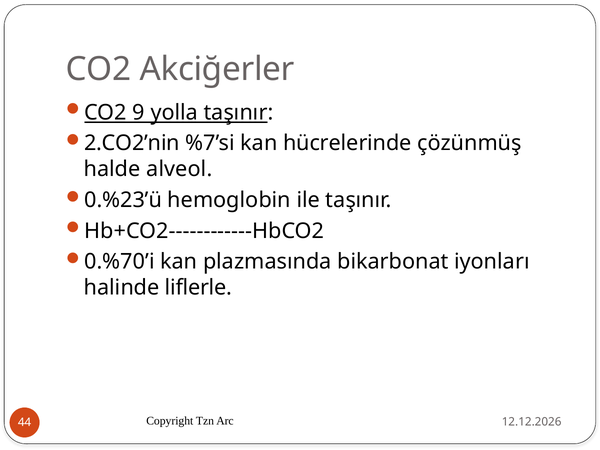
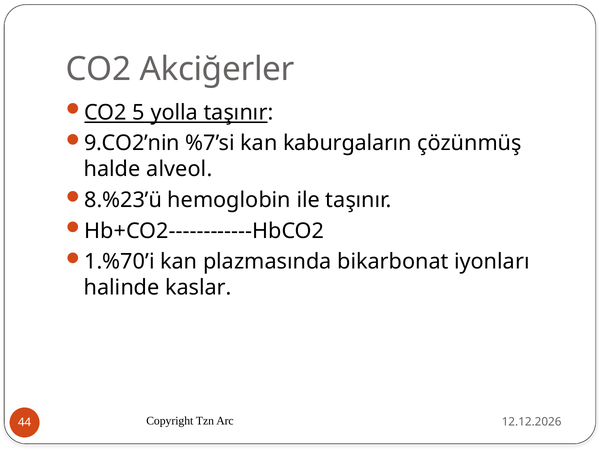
9: 9 -> 5
2.CO2’nin: 2.CO2’nin -> 9.CO2’nin
hücrelerinde: hücrelerinde -> kaburgaların
0.%23’ü: 0.%23’ü -> 8.%23’ü
0.%70’i: 0.%70’i -> 1.%70’i
liflerle: liflerle -> kaslar
